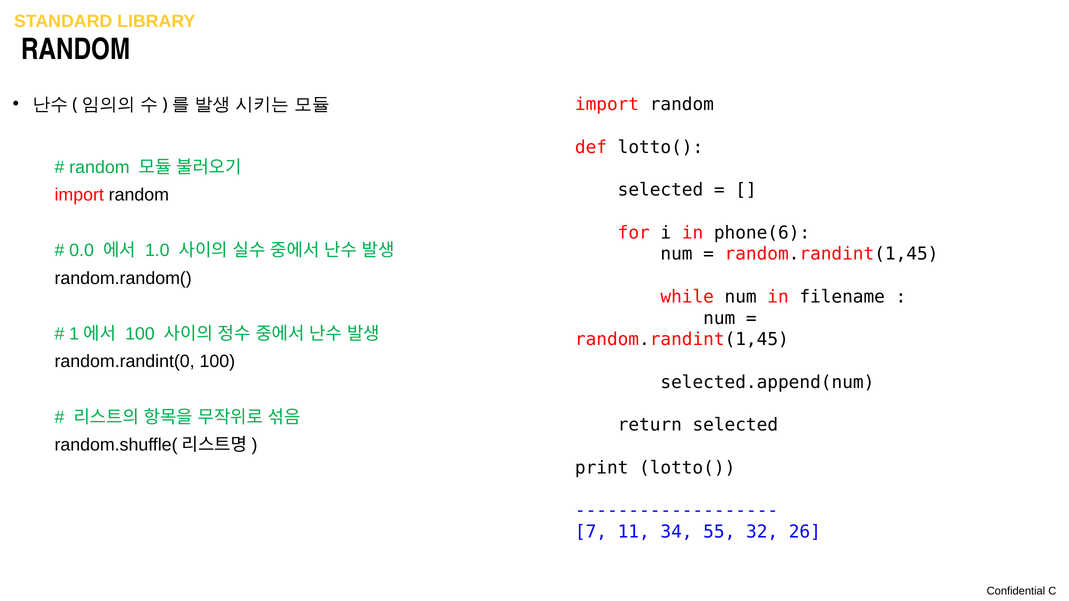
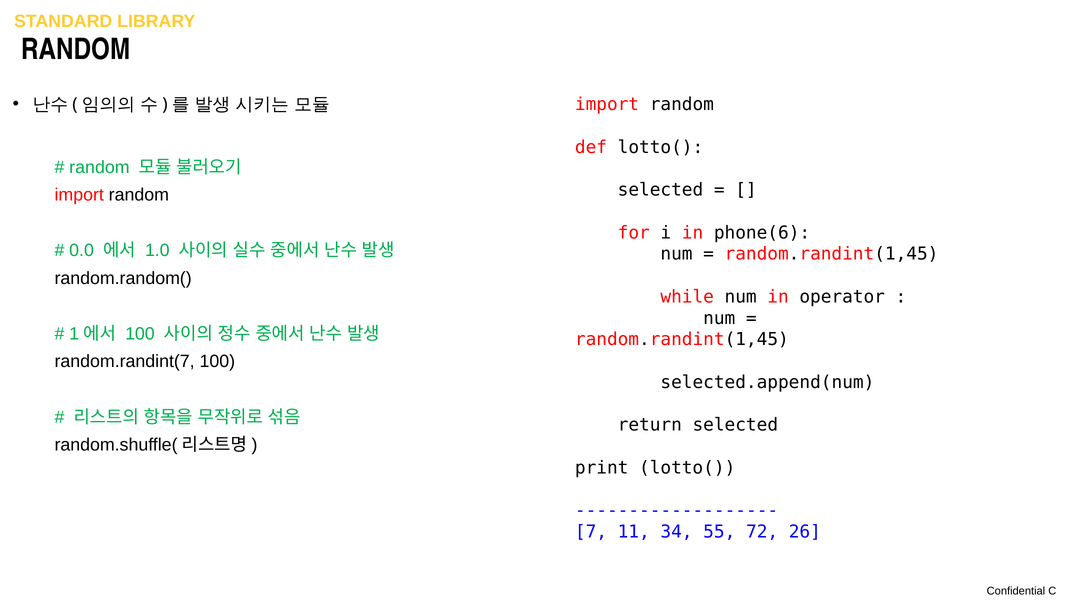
filename: filename -> operator
random.randint(0: random.randint(0 -> random.randint(7
32: 32 -> 72
